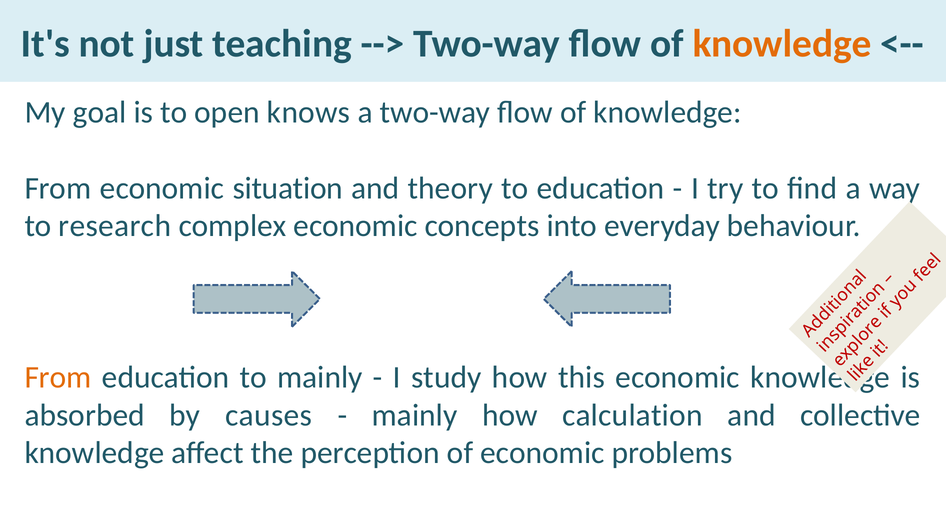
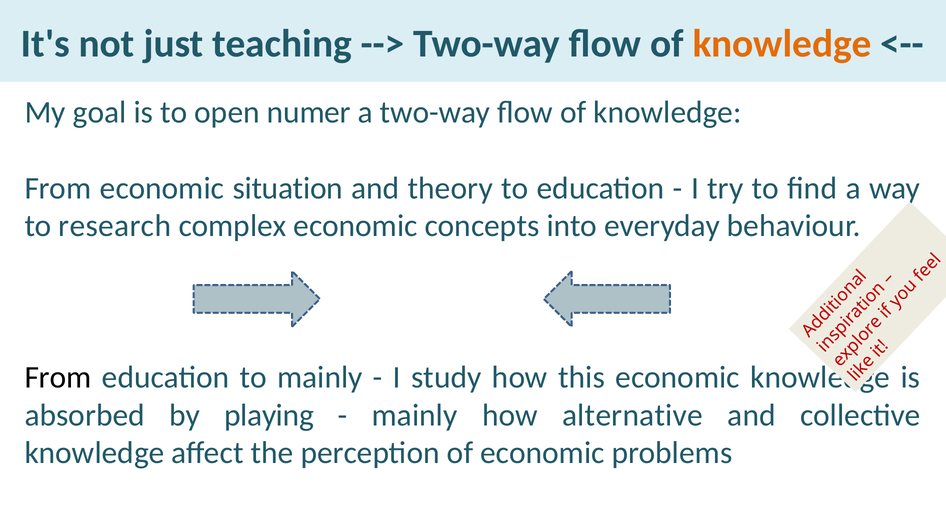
knows: knows -> numer
From at (58, 377) colour: orange -> black
causes: causes -> playing
calculation: calculation -> alternative
